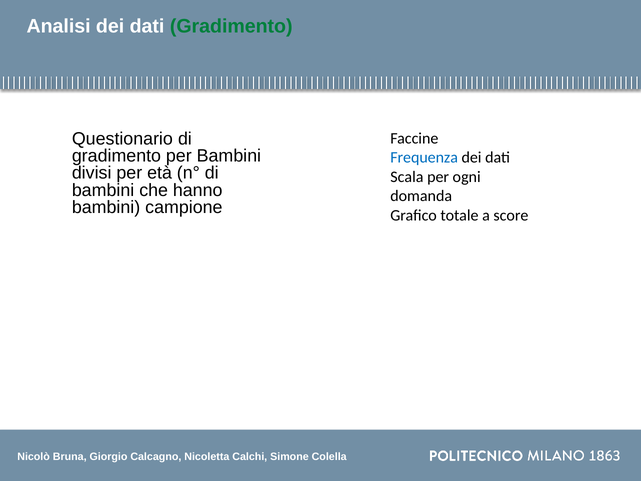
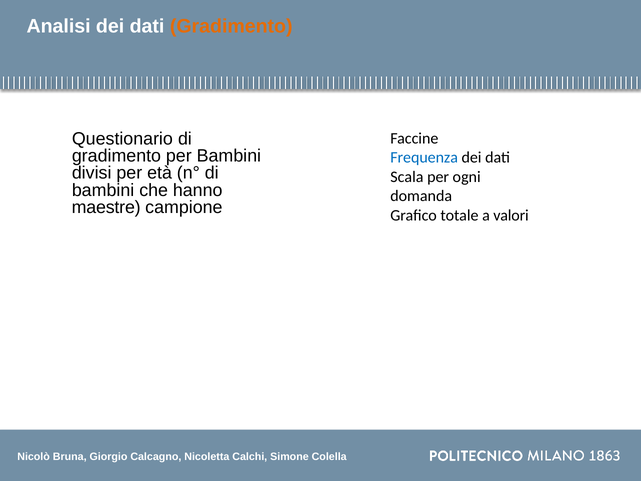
Gradimento at (231, 26) colour: green -> orange
bambini at (106, 207): bambini -> maestre
score: score -> valori
